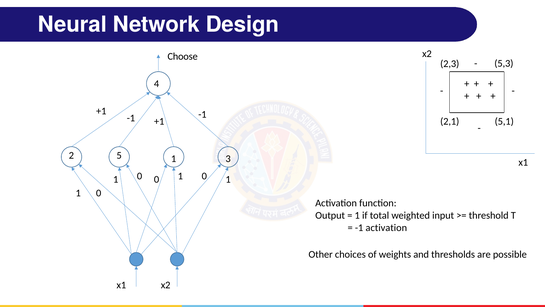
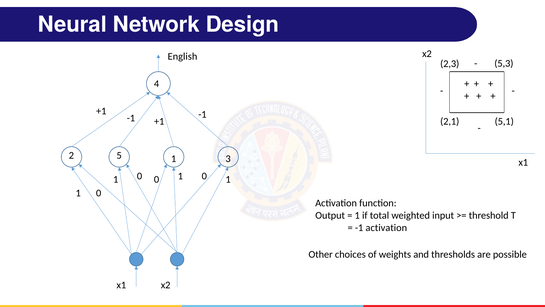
Choose: Choose -> English
